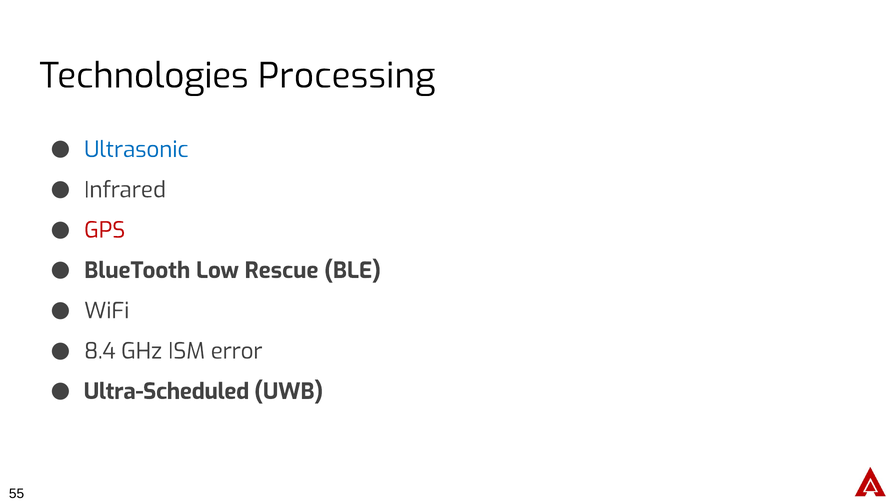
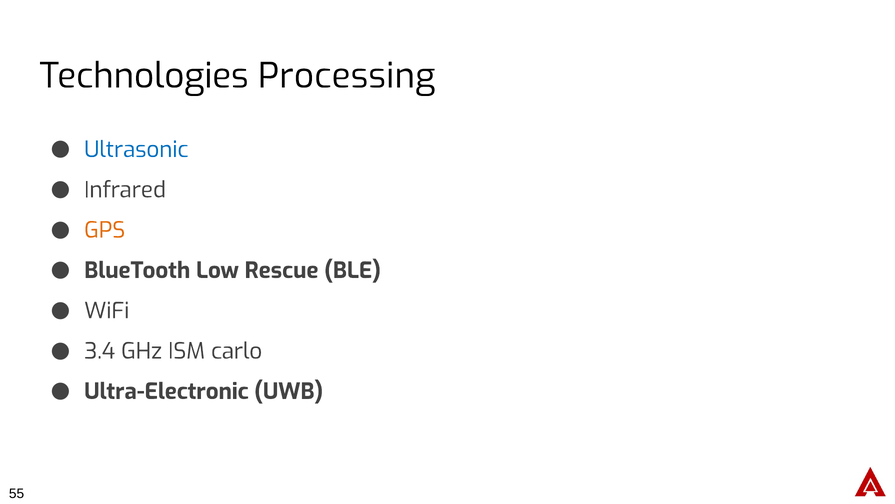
GPS colour: red -> orange
8.4: 8.4 -> 3.4
error: error -> carlo
Ultra-Scheduled: Ultra-Scheduled -> Ultra-Electronic
